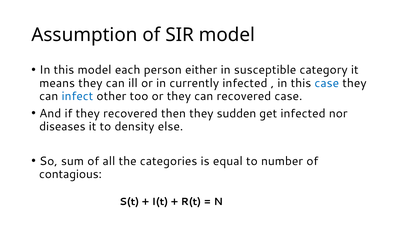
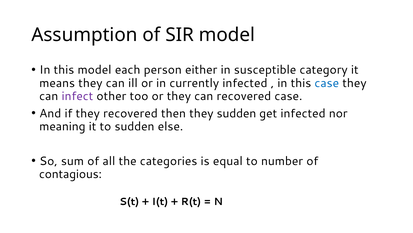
infect colour: blue -> purple
diseases: diseases -> meaning
to density: density -> sudden
